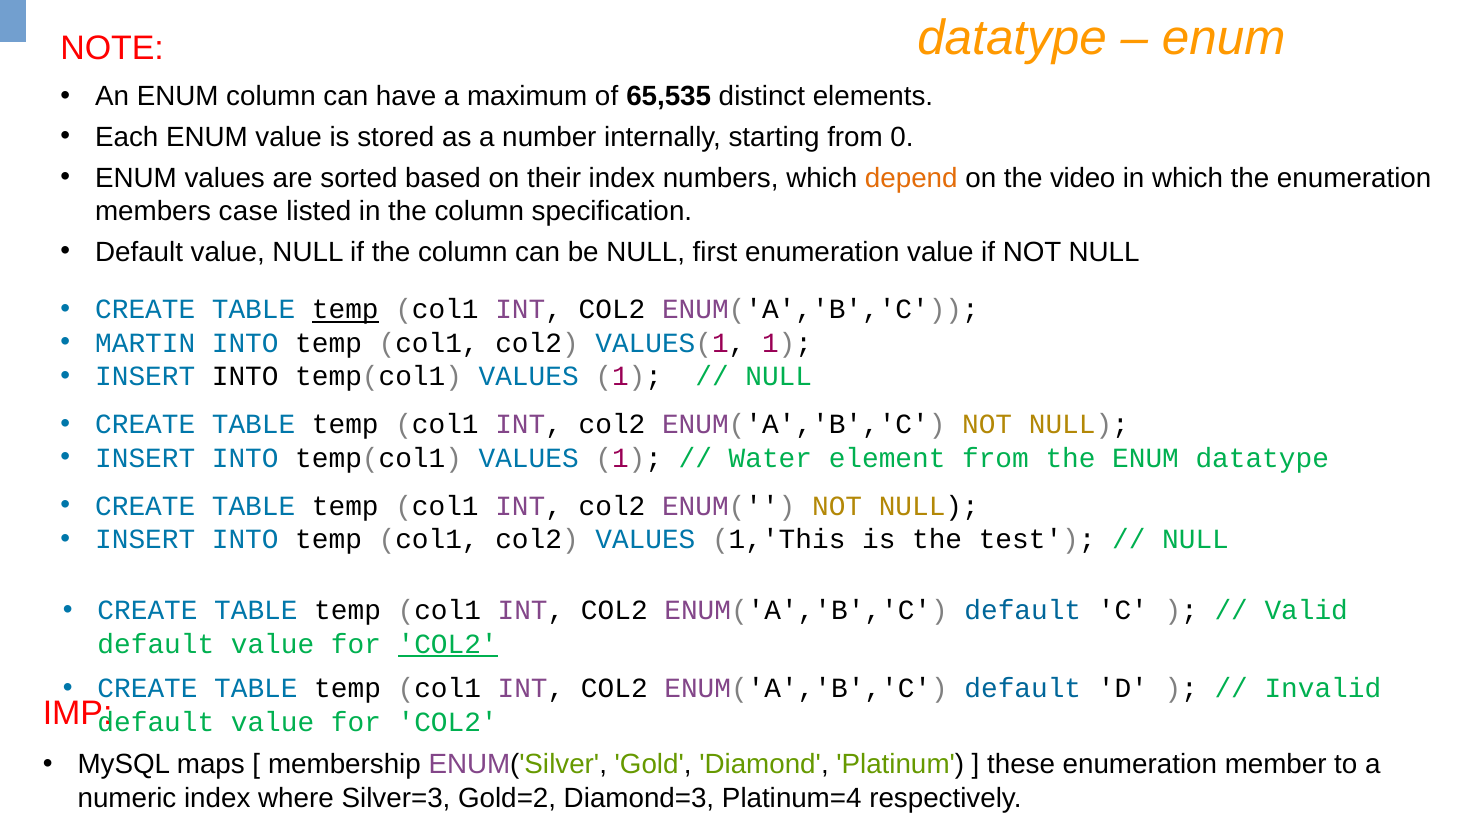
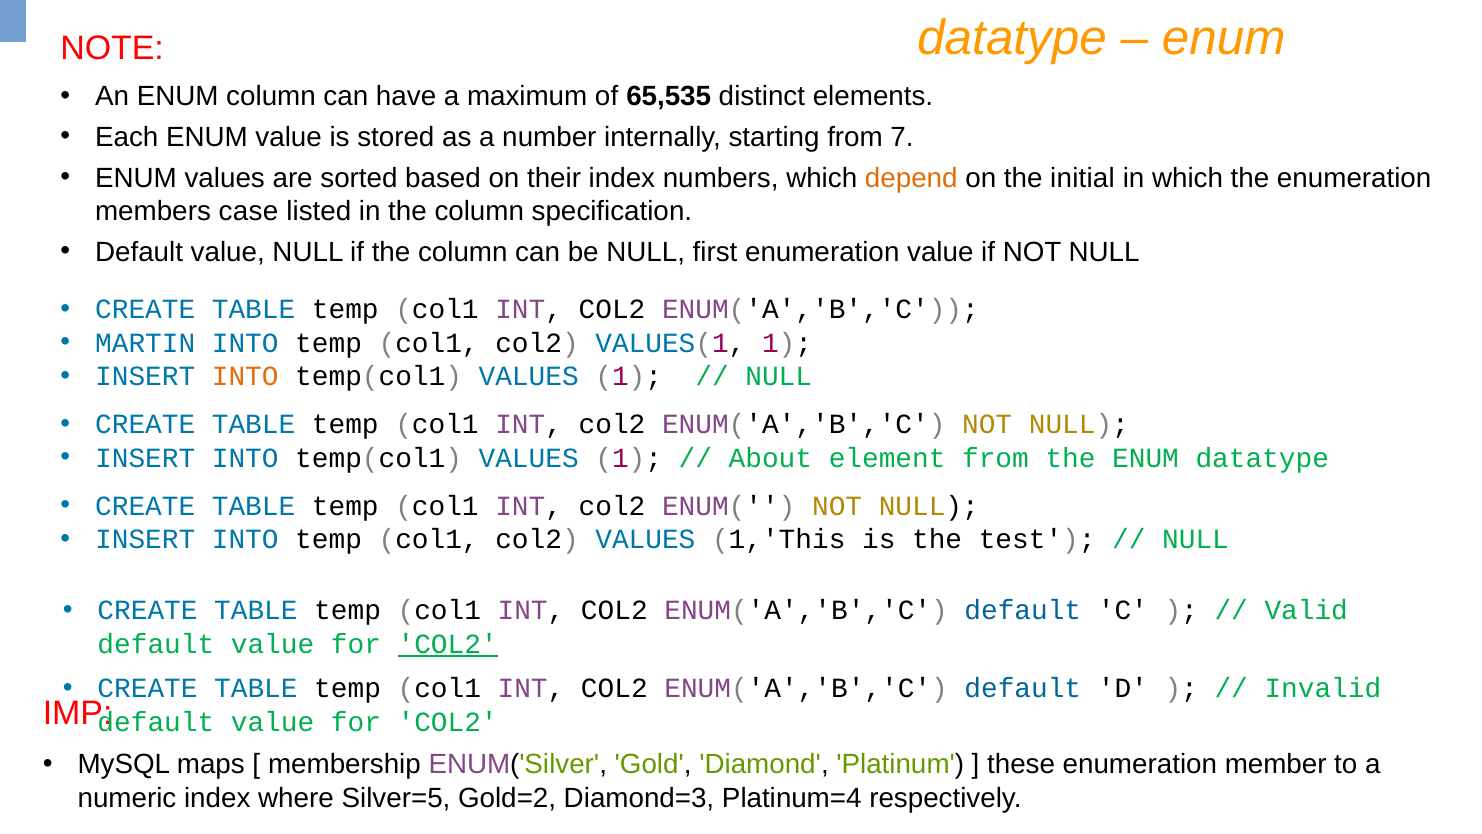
0: 0 -> 7
video: video -> initial
temp at (345, 310) underline: present -> none
INTO at (245, 376) colour: black -> orange
Water: Water -> About
Silver=3: Silver=3 -> Silver=5
